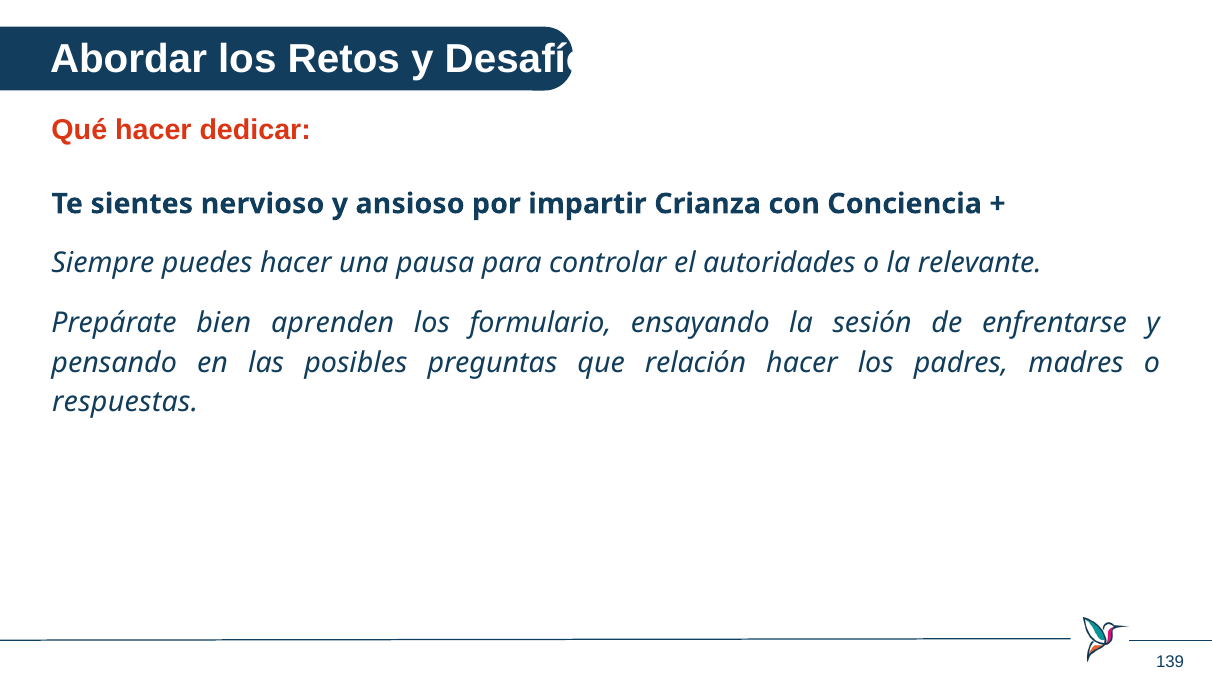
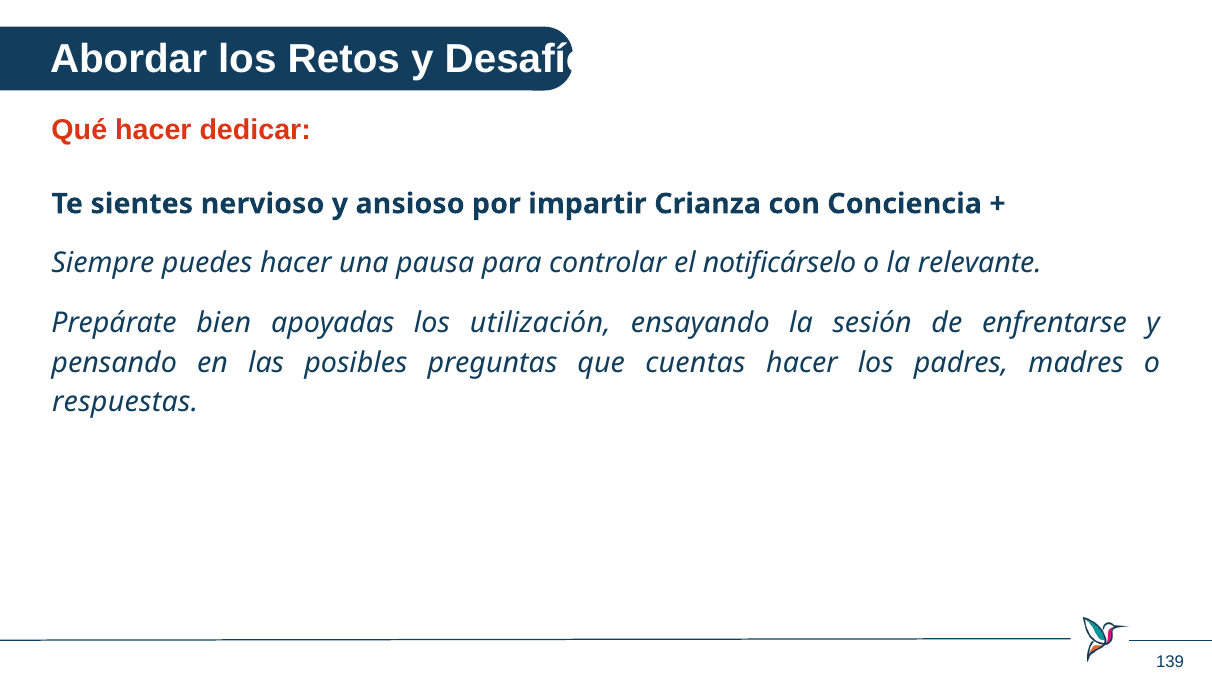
autoridades: autoridades -> notificárselo
aprenden: aprenden -> apoyadas
formulario: formulario -> utilización
relación: relación -> cuentas
